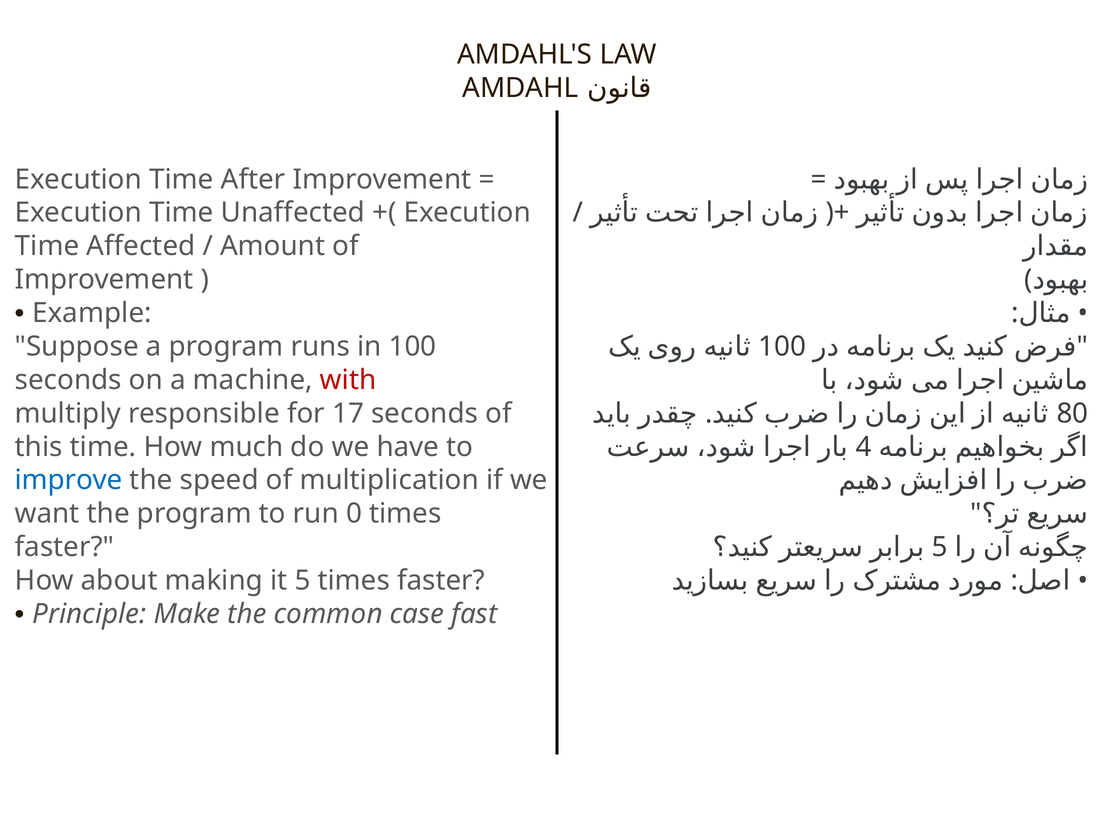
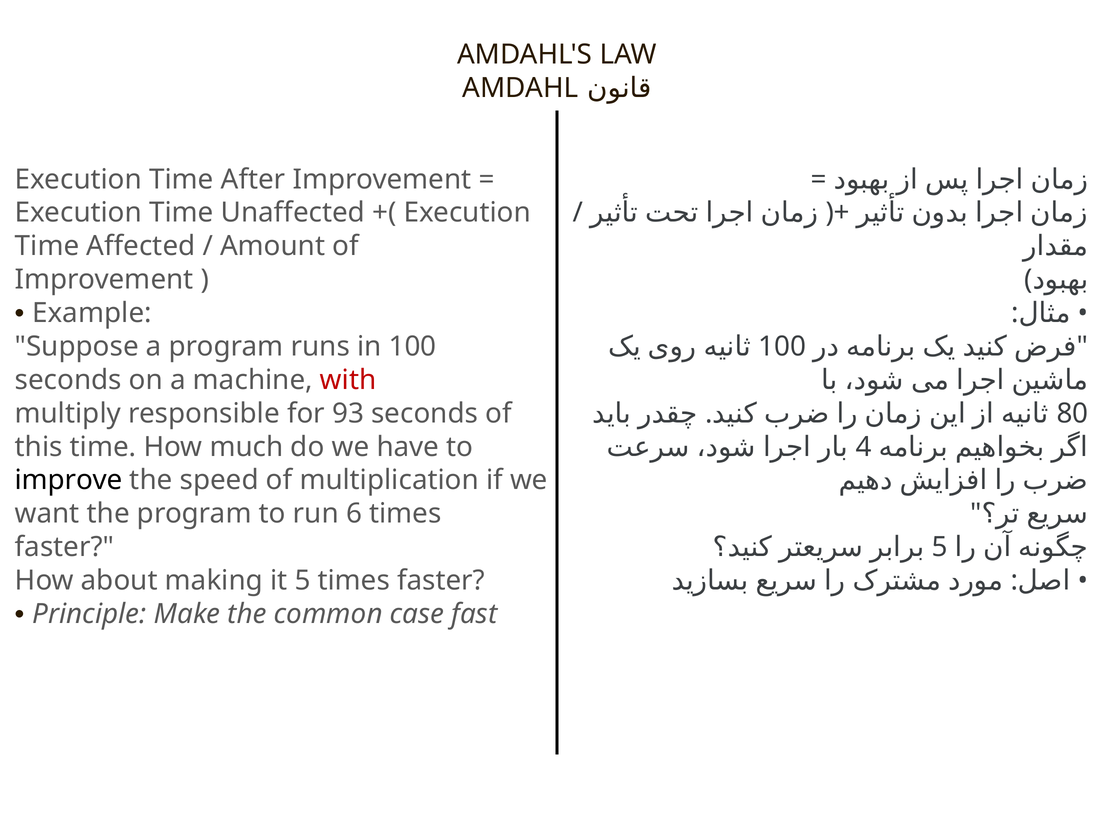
17: 17 -> 93
improve colour: blue -> black
0: 0 -> 6
